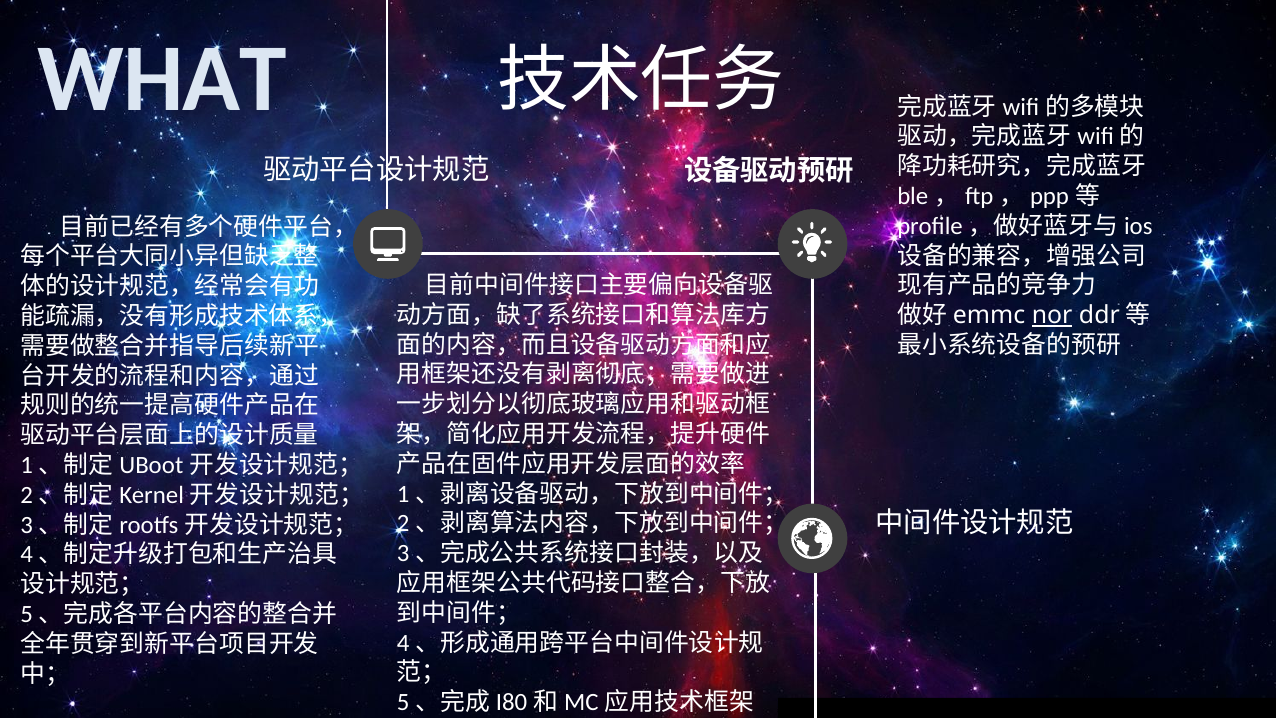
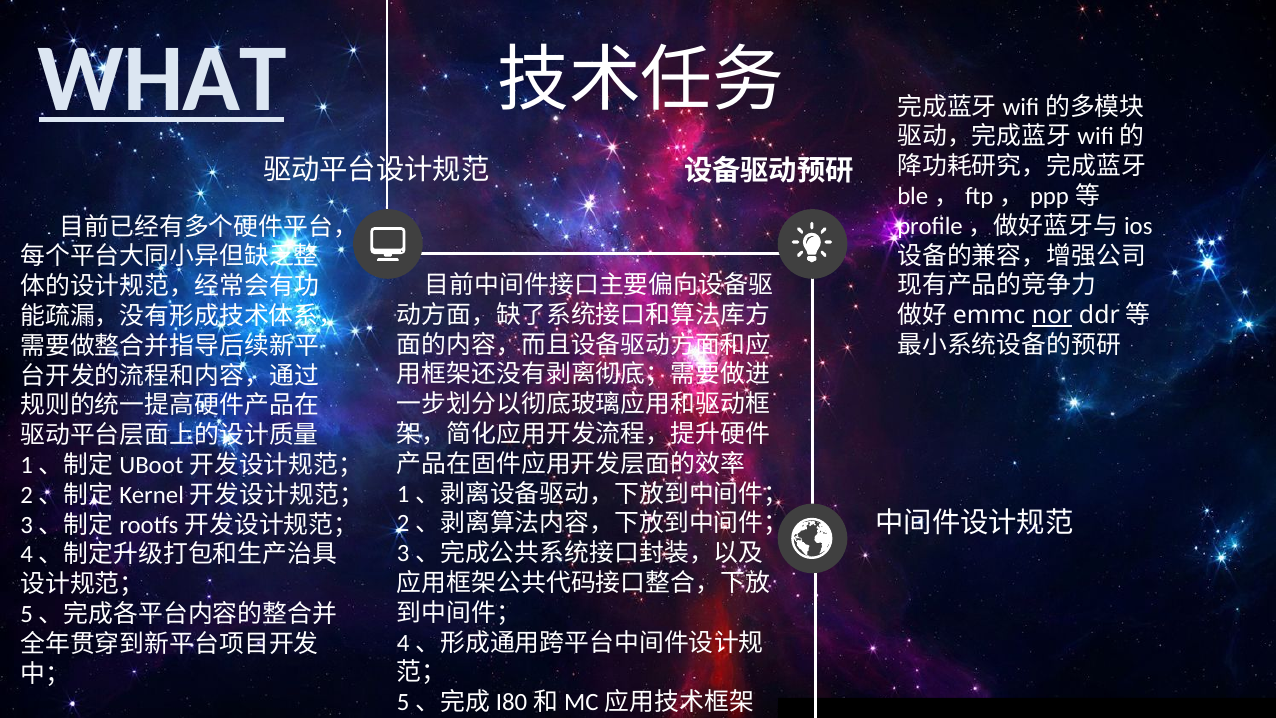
WHAT underline: none -> present
